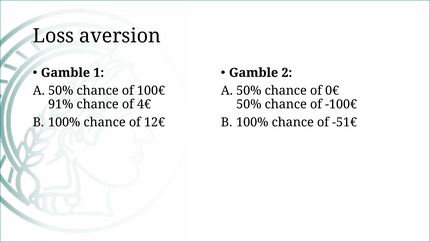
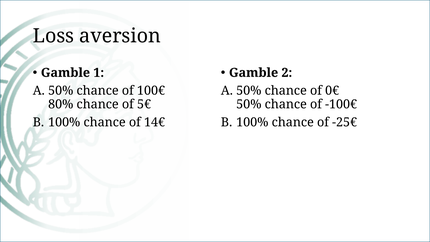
91%: 91% -> 80%
4€: 4€ -> 5€
12€: 12€ -> 14€
-51€: -51€ -> -25€
